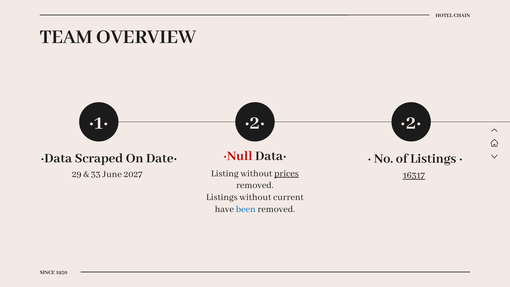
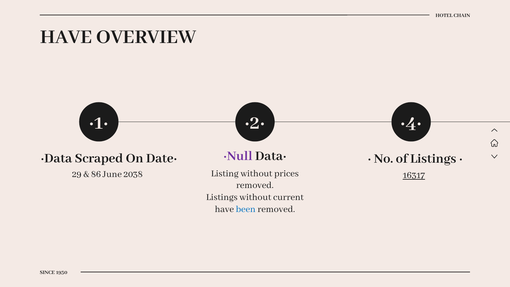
TEAM at (66, 36): TEAM -> HAVE
·2· at (411, 122): ·2· -> ·4·
·Null colour: red -> purple
33: 33 -> 86
2027: 2027 -> 2038
prices underline: present -> none
